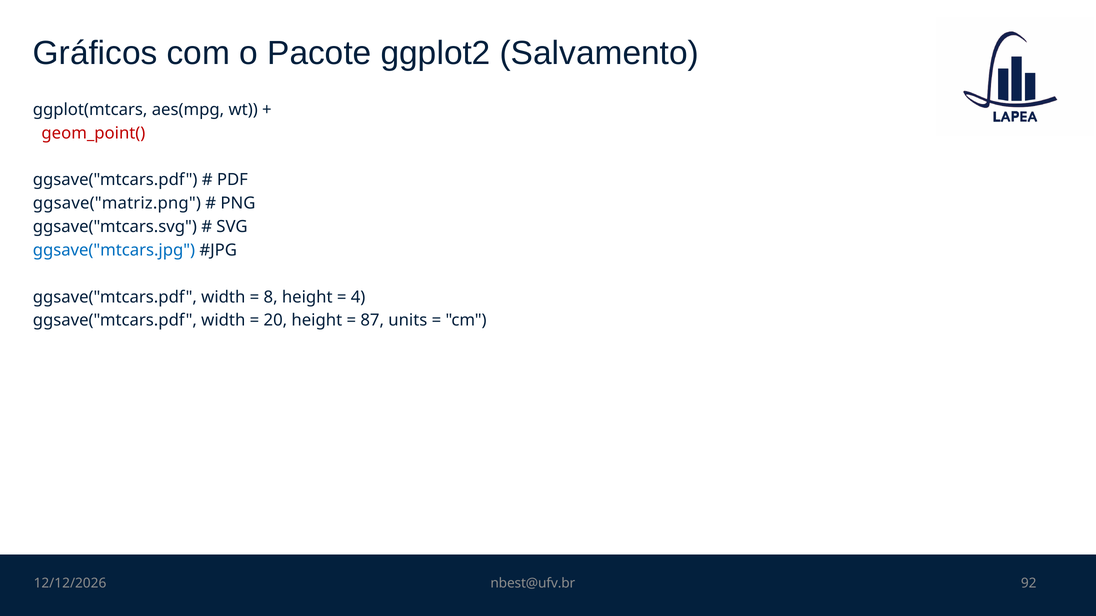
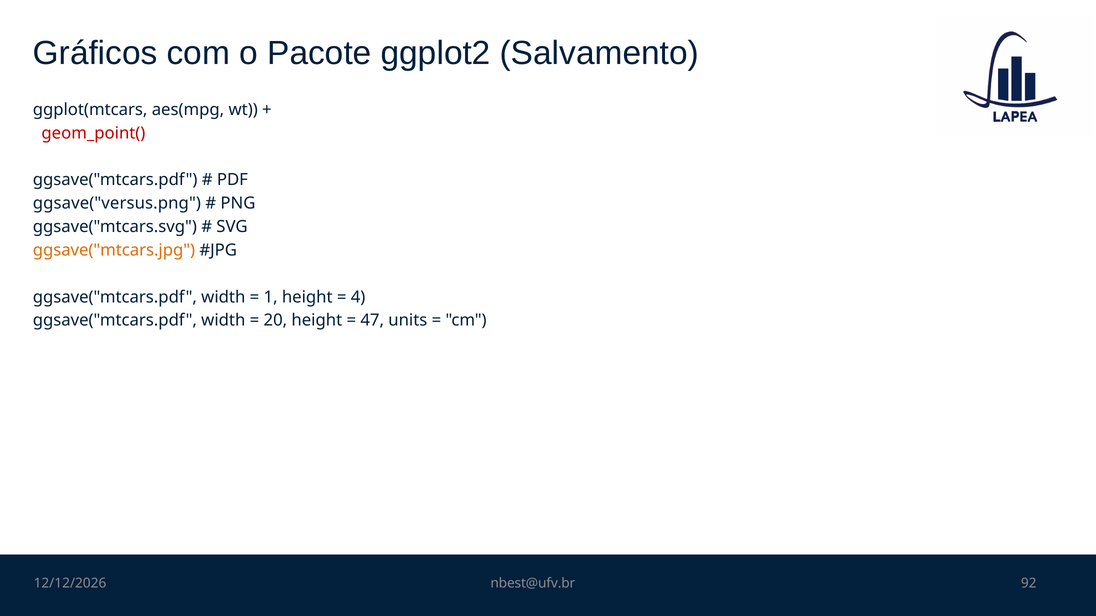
ggsave("matriz.png: ggsave("matriz.png -> ggsave("versus.png
ggsave("mtcars.jpg colour: blue -> orange
8: 8 -> 1
87: 87 -> 47
